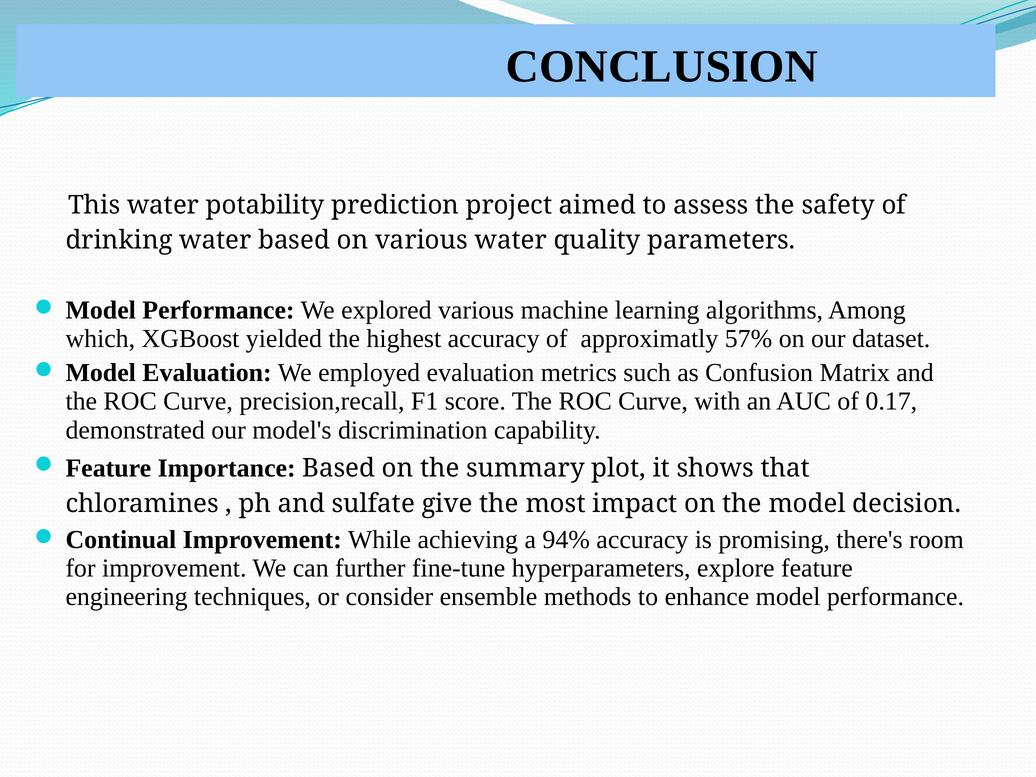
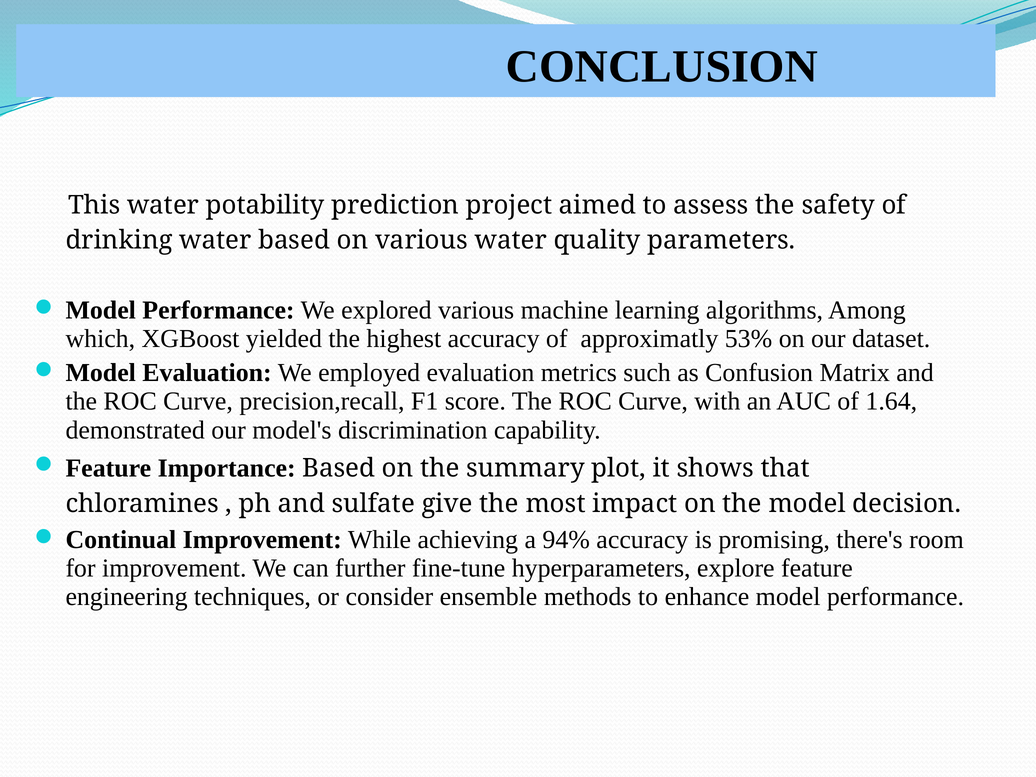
57%: 57% -> 53%
0.17: 0.17 -> 1.64
